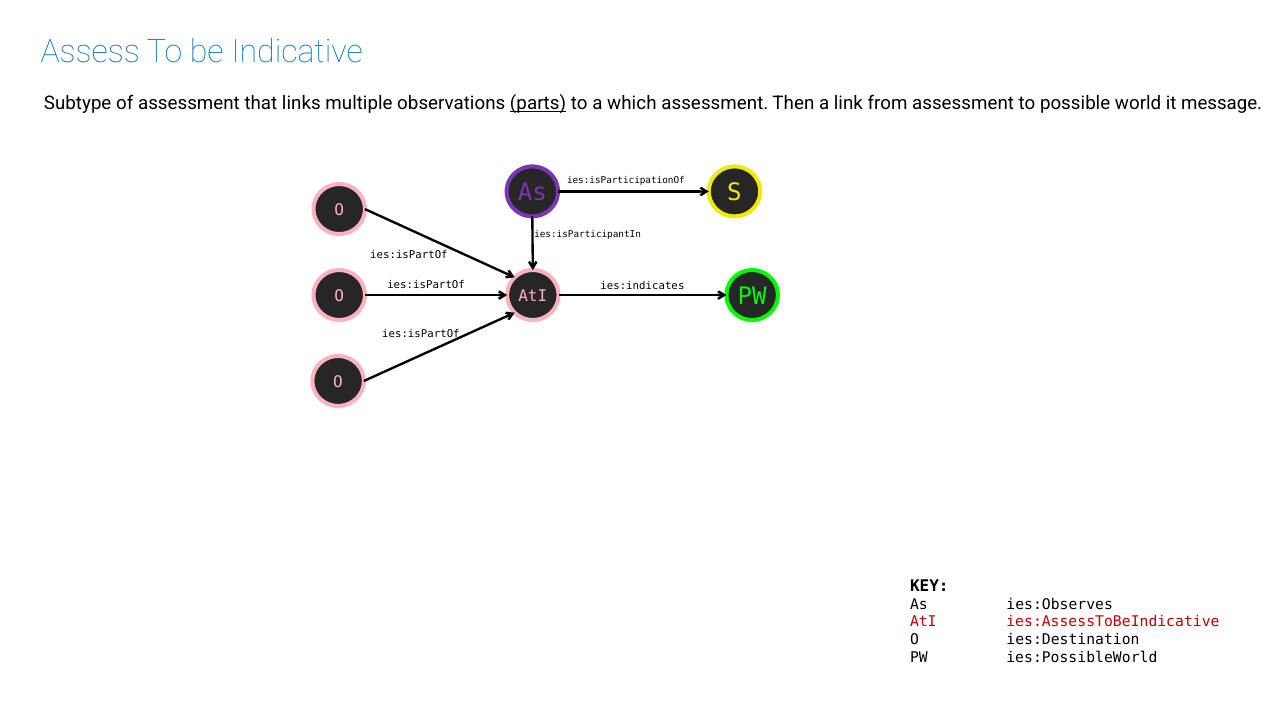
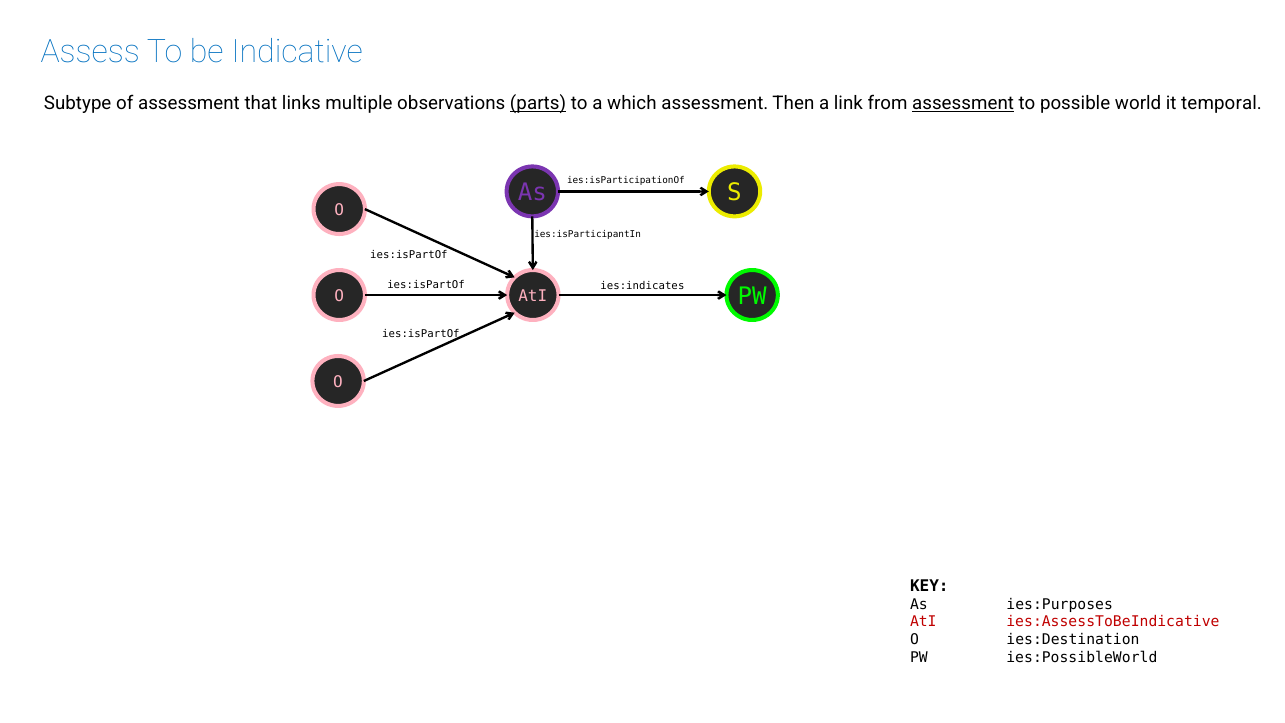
assessment at (963, 103) underline: none -> present
message: message -> temporal
ies:Observes: ies:Observes -> ies:Purposes
